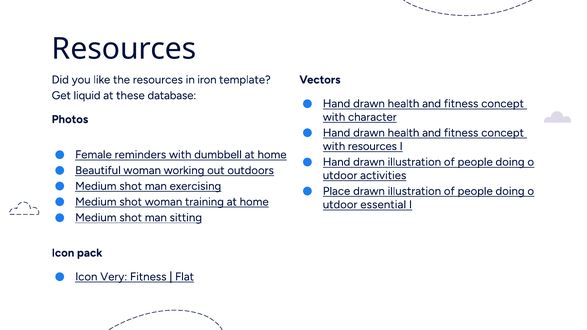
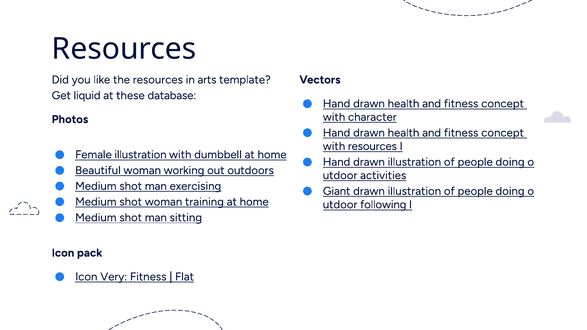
iron: iron -> arts
Female reminders: reminders -> illustration
Place: Place -> Giant
essential: essential -> following
